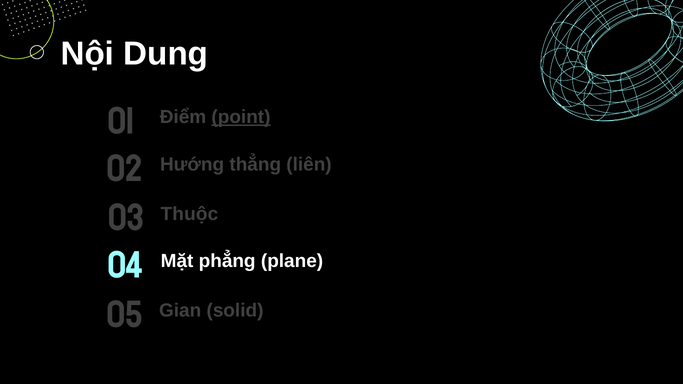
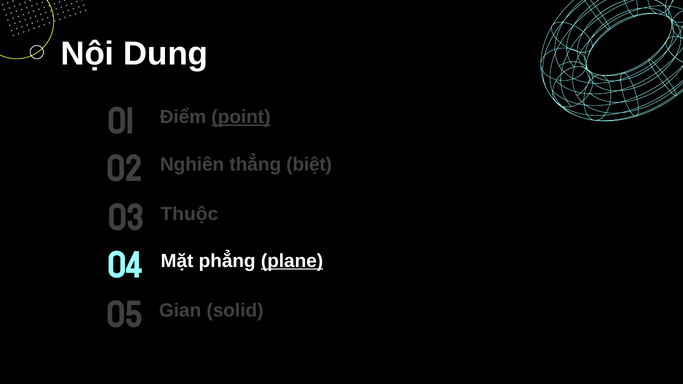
Hướng: Hướng -> Nghiên
liên: liên -> biệt
plane underline: none -> present
